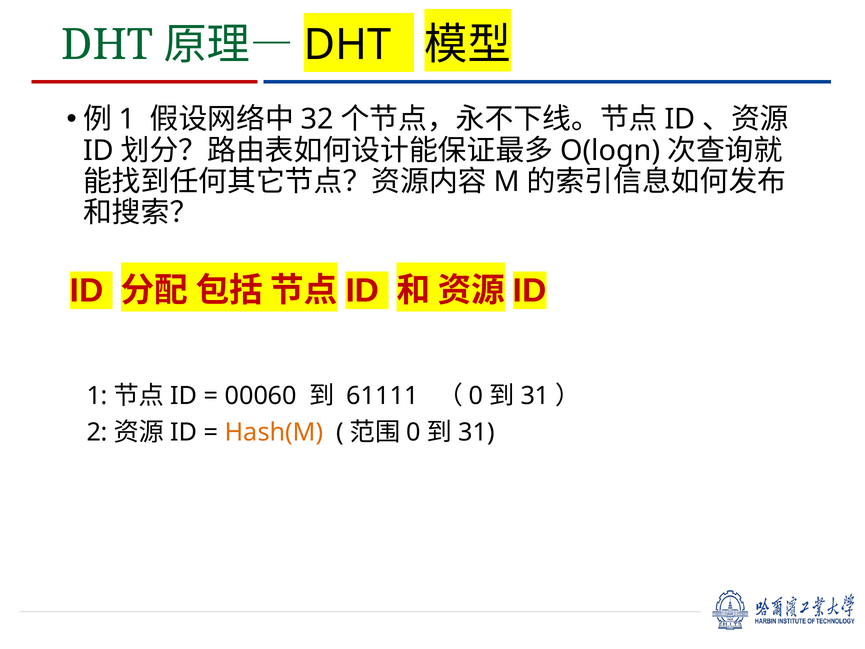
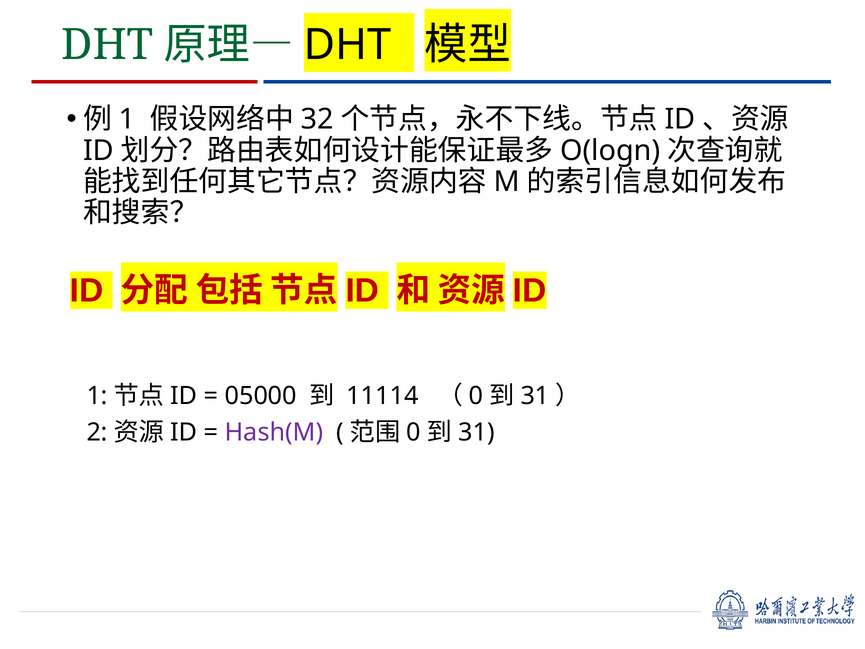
00060: 00060 -> 05000
61111: 61111 -> 11114
Hash(M colour: orange -> purple
